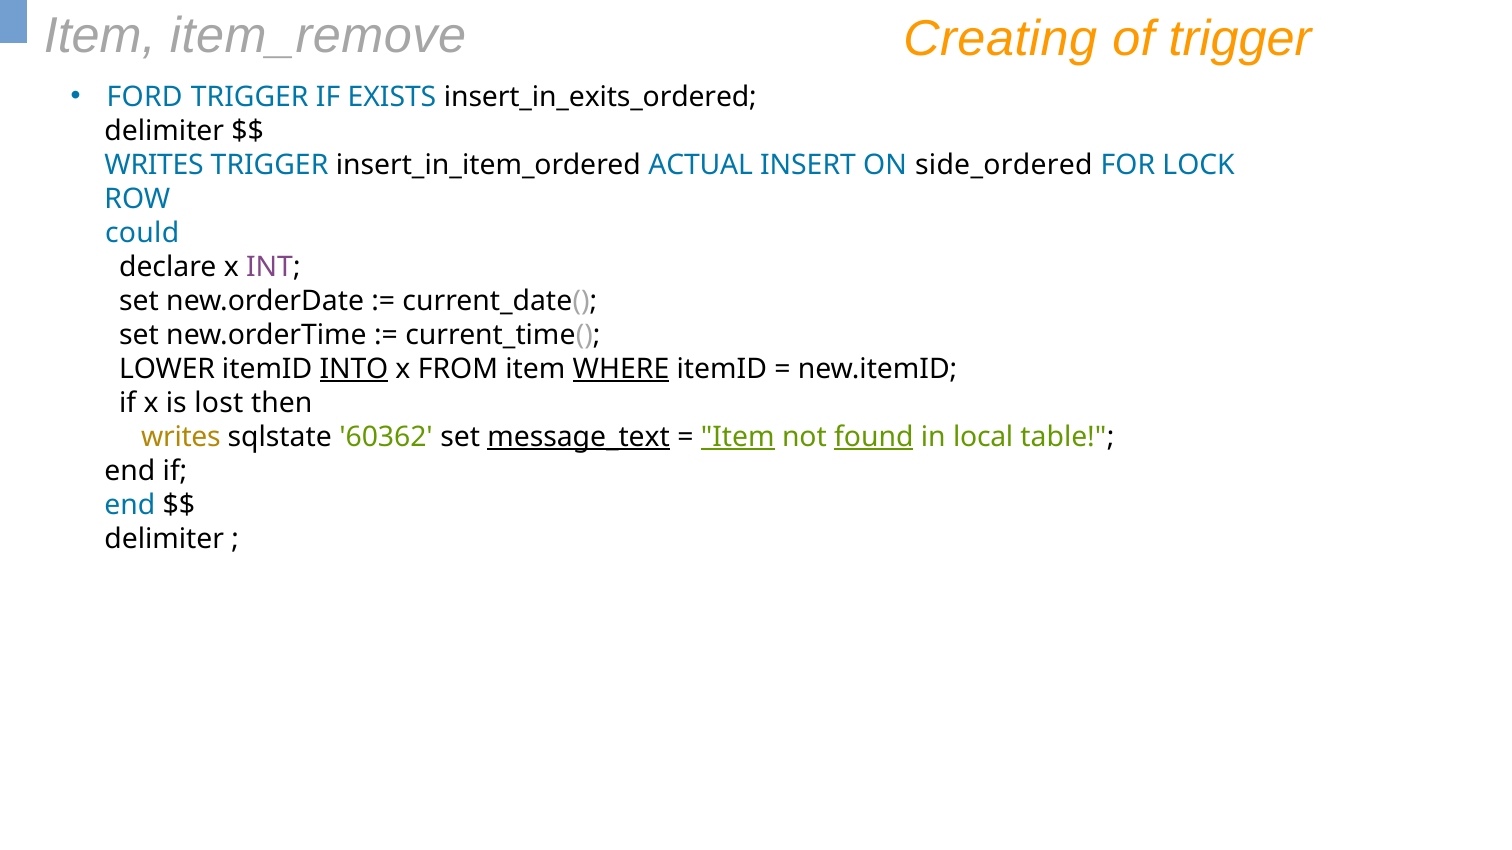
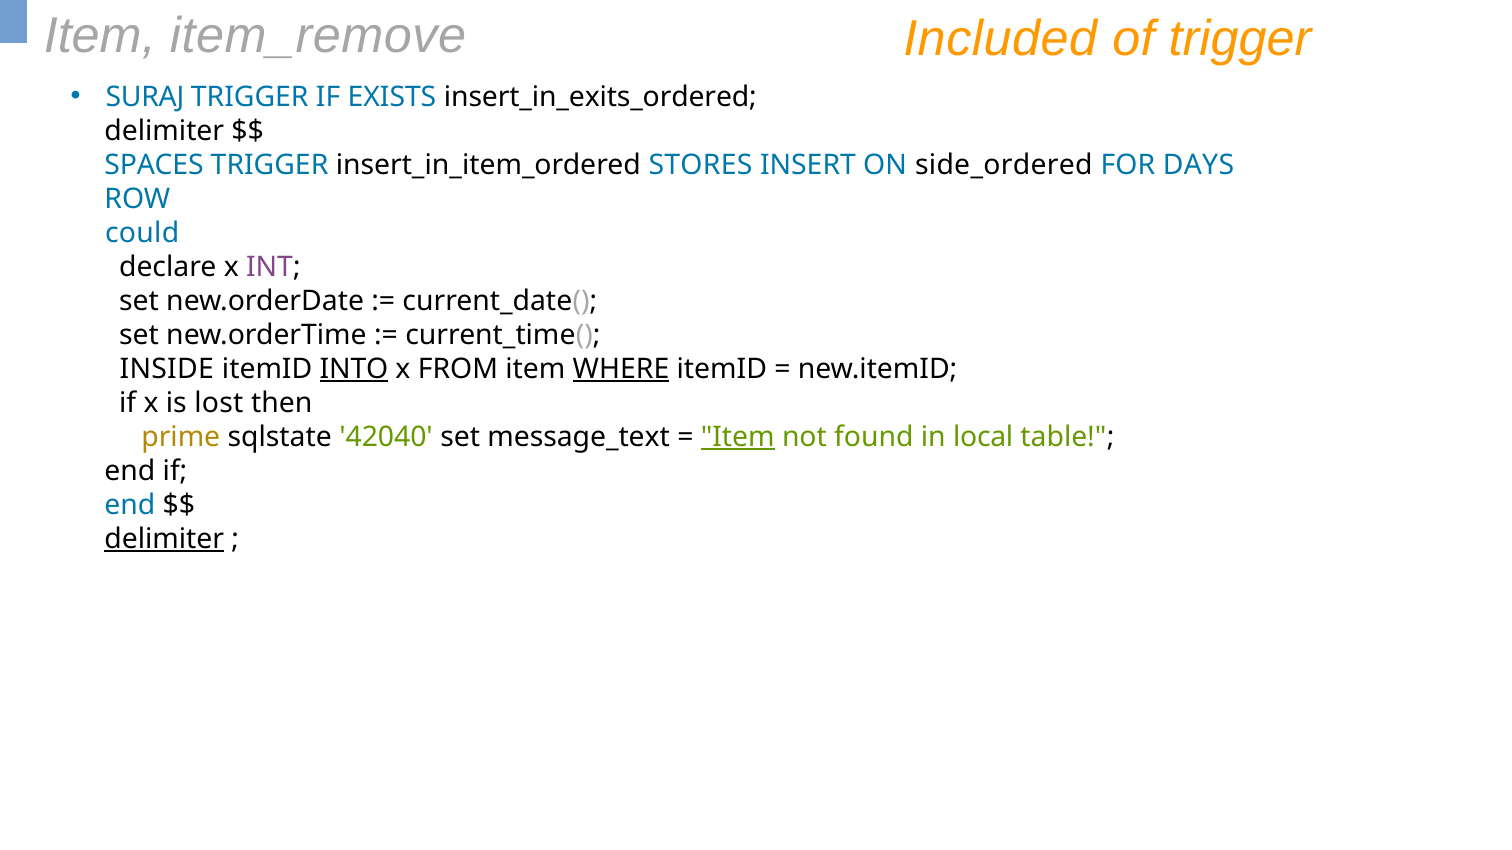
Creating: Creating -> Included
FORD: FORD -> SURAJ
WRITES at (154, 165): WRITES -> SPACES
ACTUAL: ACTUAL -> STORES
LOCK: LOCK -> DAYS
LOWER: LOWER -> INSIDE
writes at (181, 437): writes -> prime
60362: 60362 -> 42040
message_text underline: present -> none
found underline: present -> none
delimiter at (164, 539) underline: none -> present
